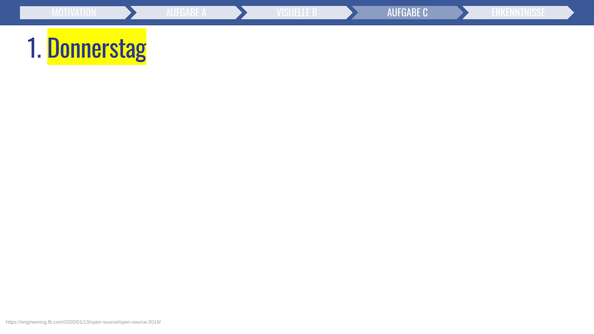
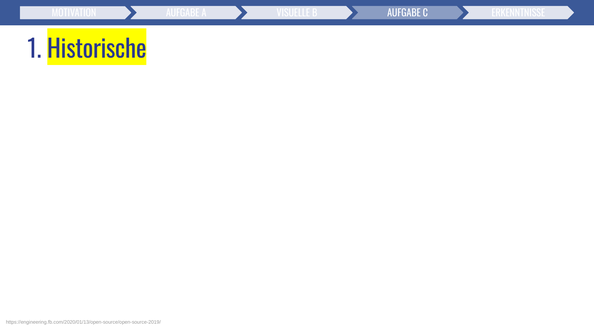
Donnerstag: Donnerstag -> Historische
